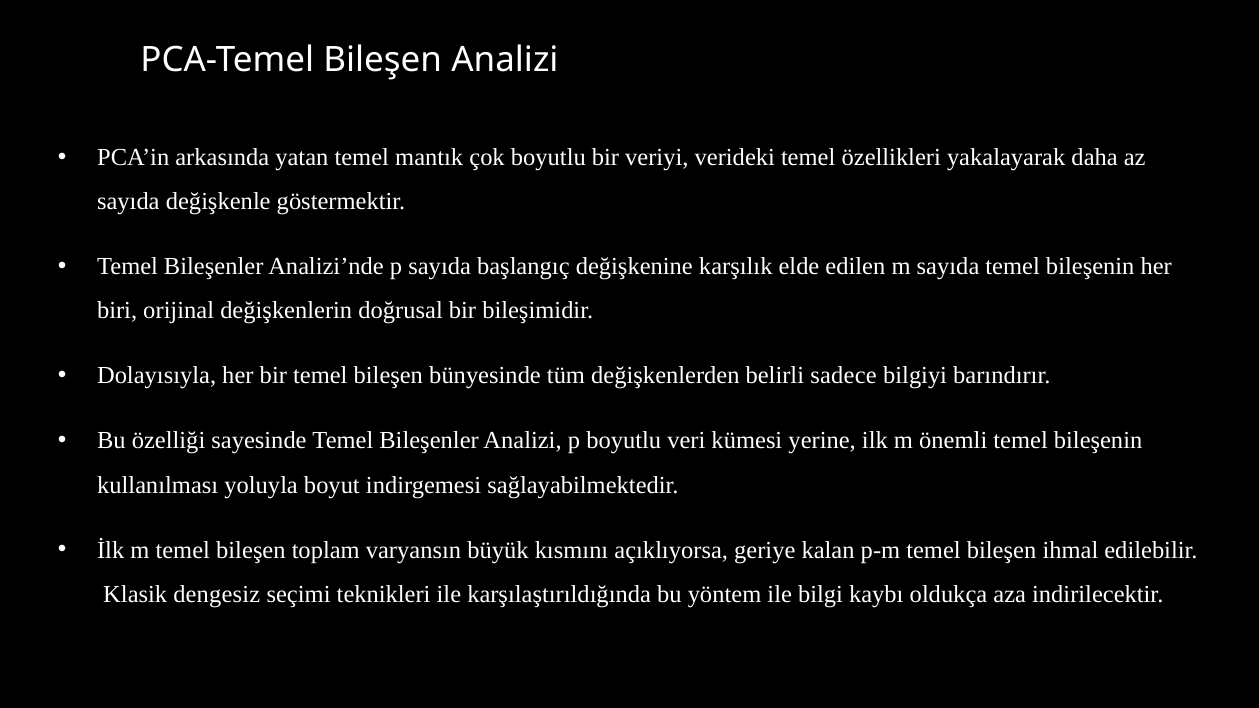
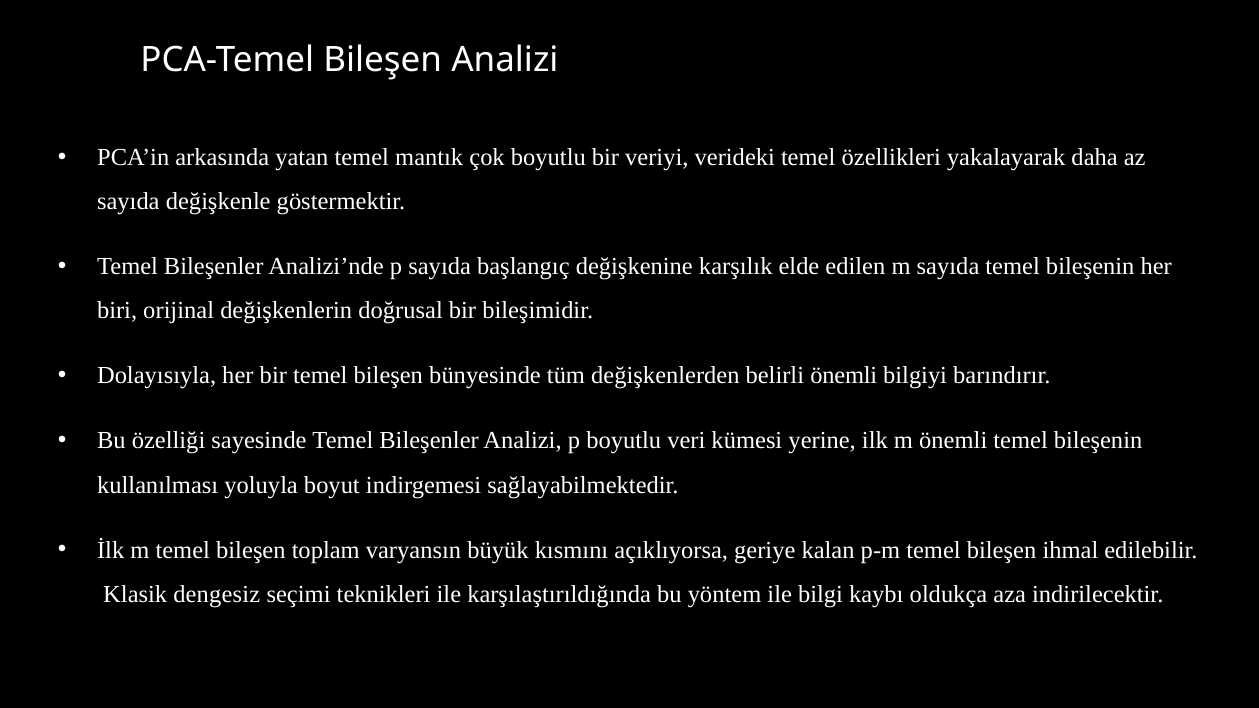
belirli sadece: sadece -> önemli
